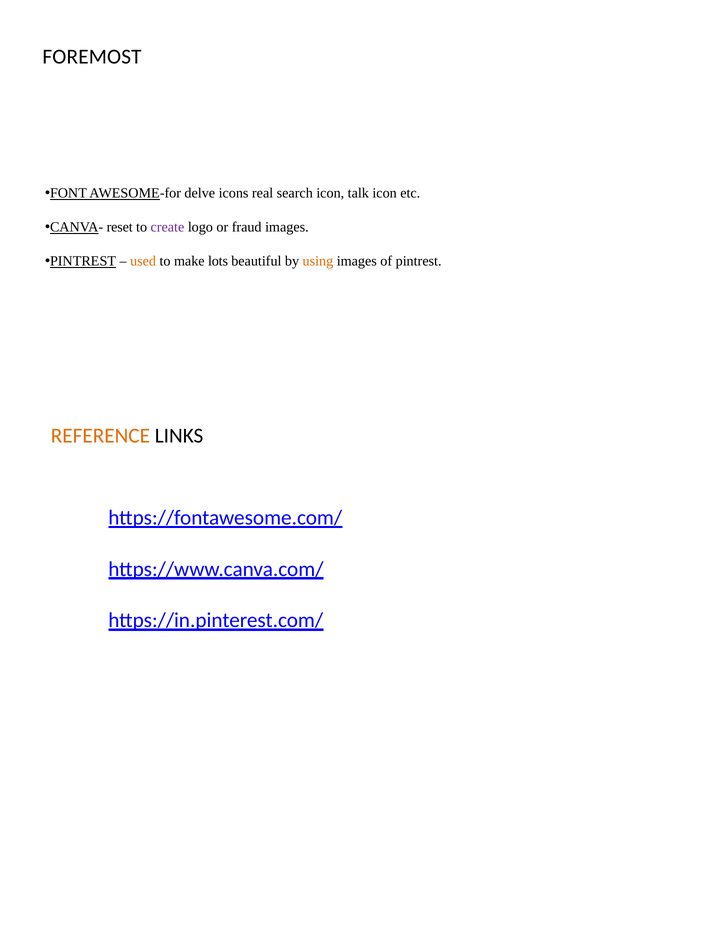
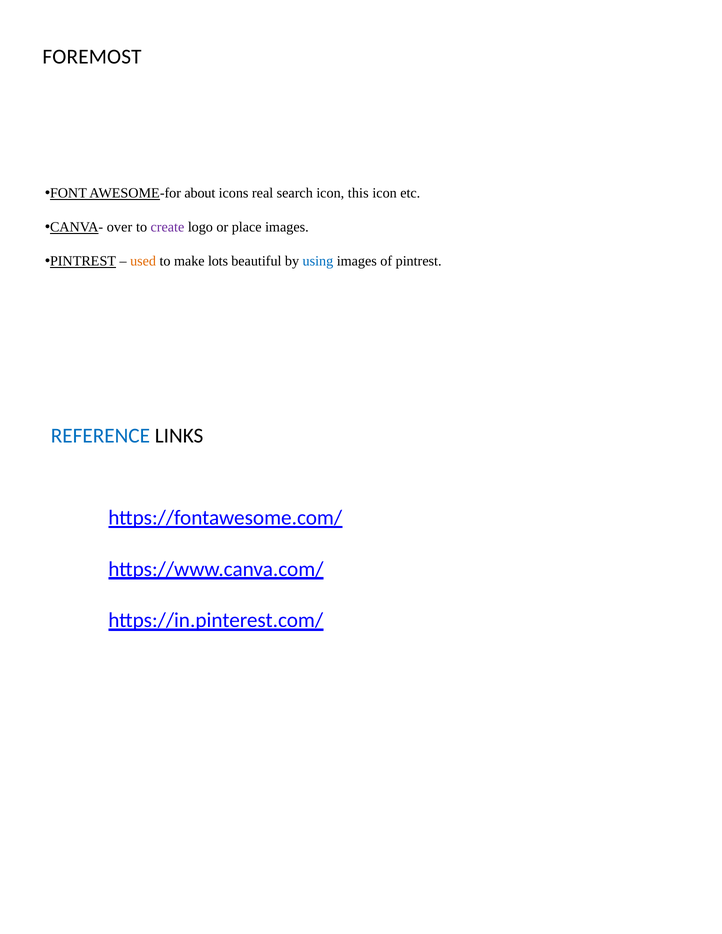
delve: delve -> about
talk: talk -> this
reset: reset -> over
fraud: fraud -> place
using colour: orange -> blue
REFERENCE colour: orange -> blue
